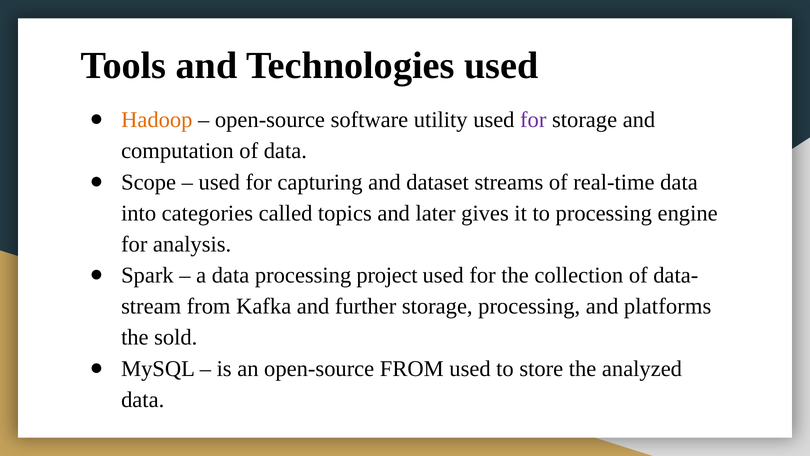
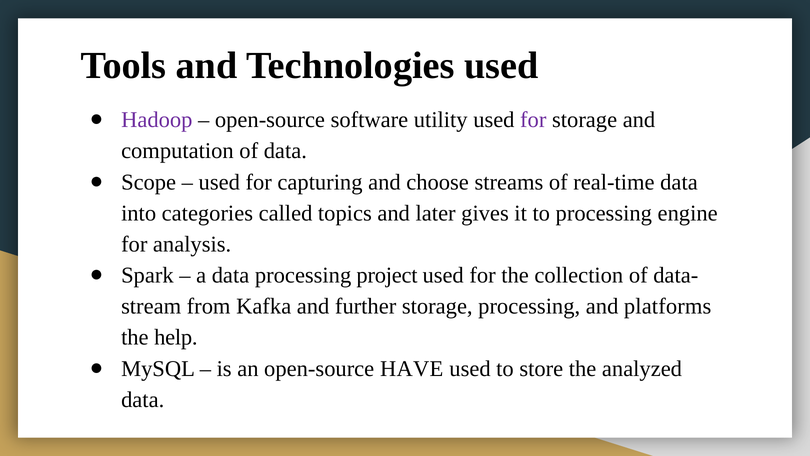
Hadoop colour: orange -> purple
dataset: dataset -> choose
sold: sold -> help
open-source FROM: FROM -> HAVE
